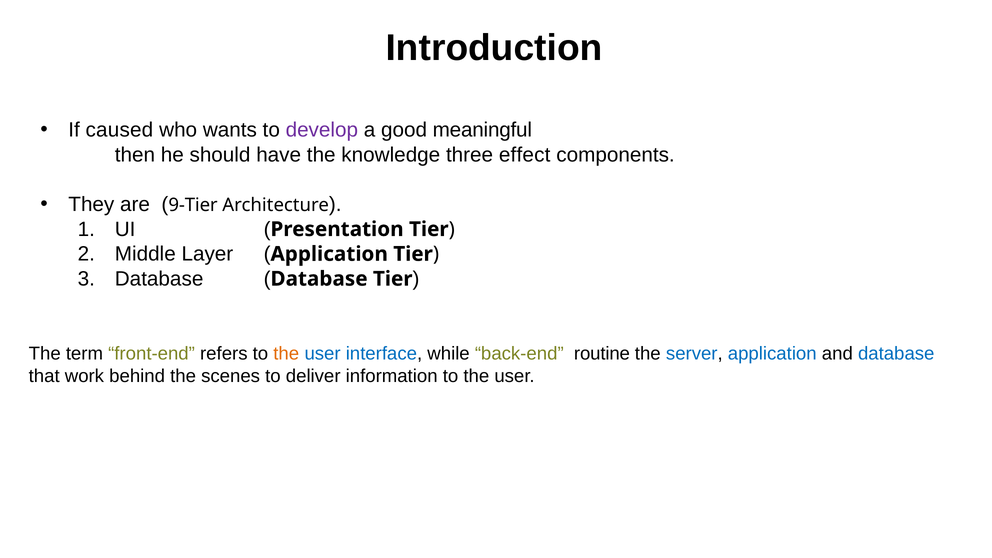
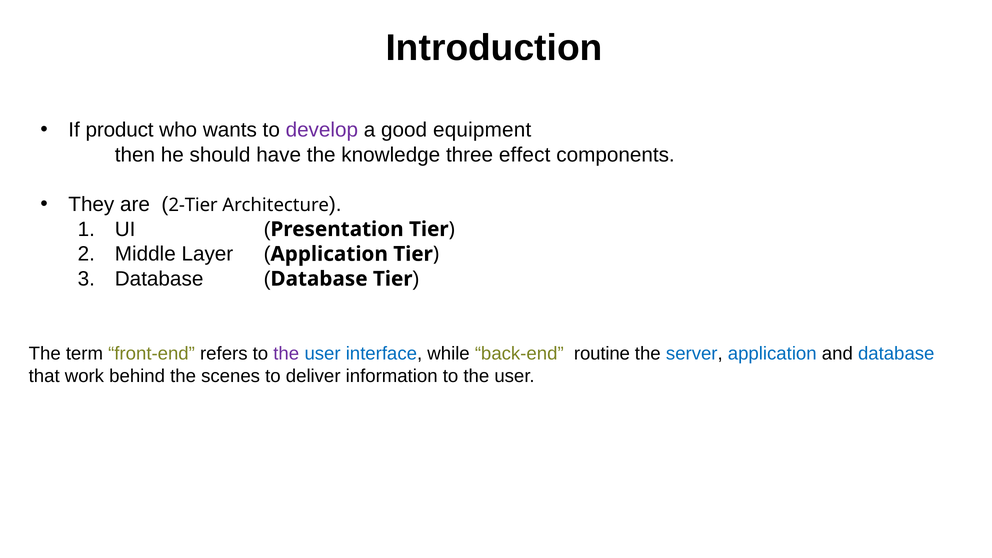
caused: caused -> product
meaningful: meaningful -> equipment
9-Tier: 9-Tier -> 2-Tier
the at (286, 354) colour: orange -> purple
